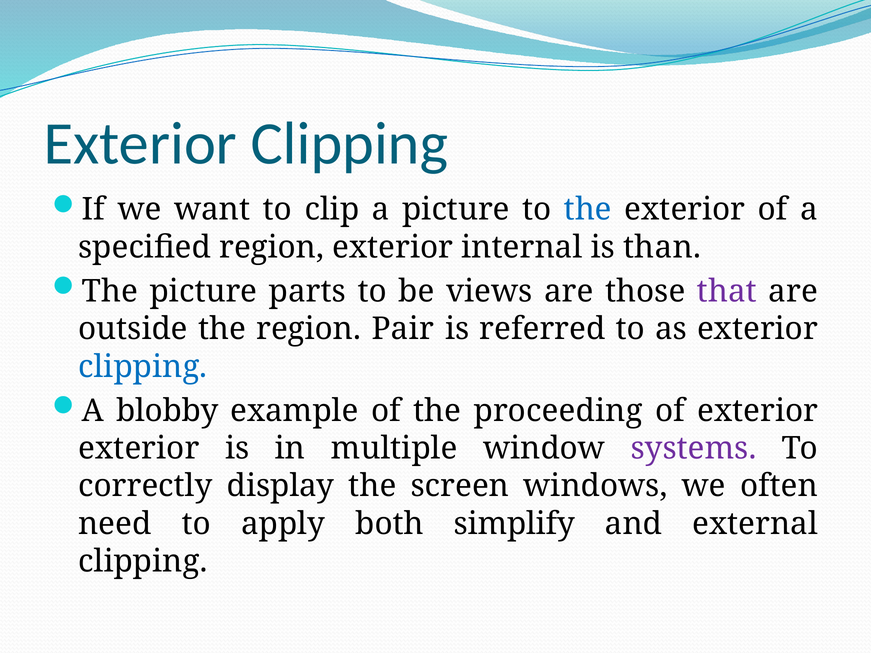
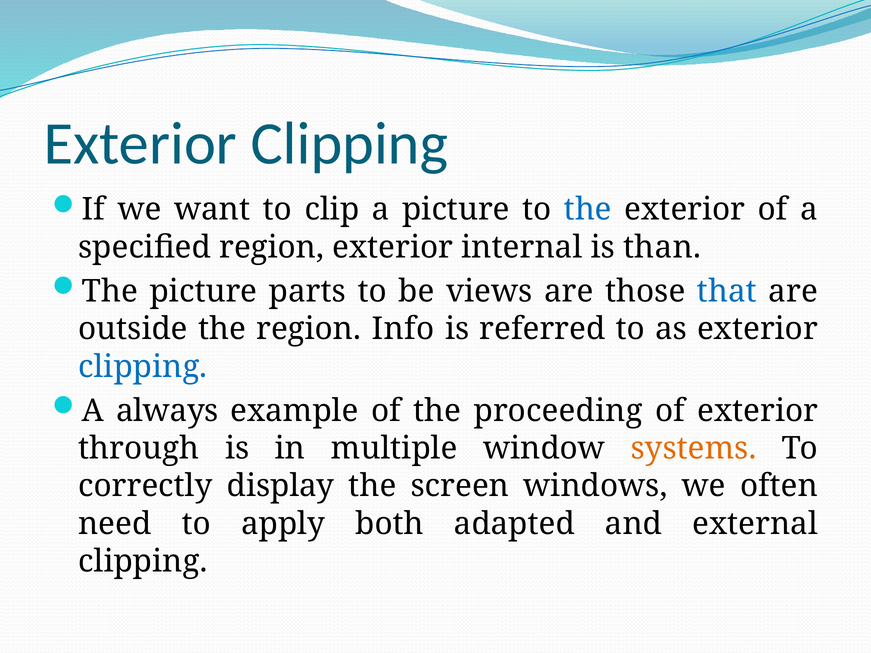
that colour: purple -> blue
Pair: Pair -> Info
blobby: blobby -> always
exterior at (139, 449): exterior -> through
systems colour: purple -> orange
simplify: simplify -> adapted
